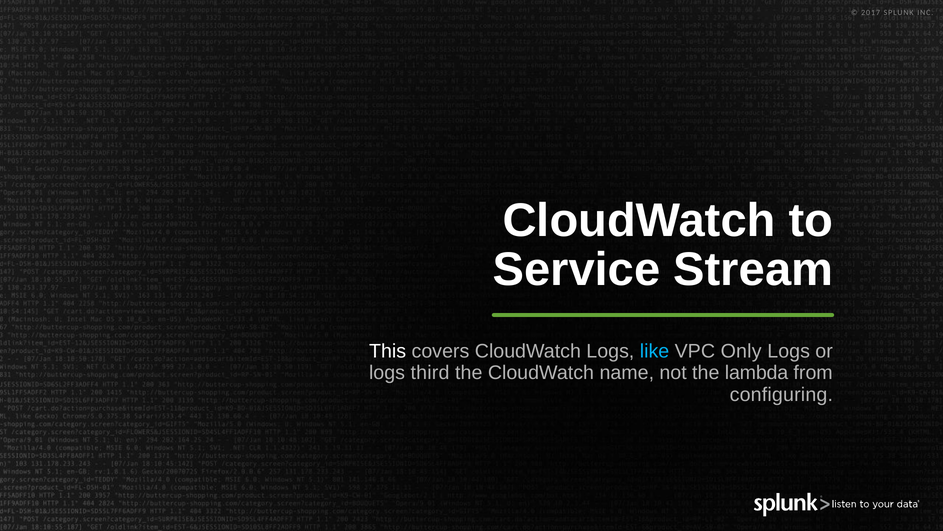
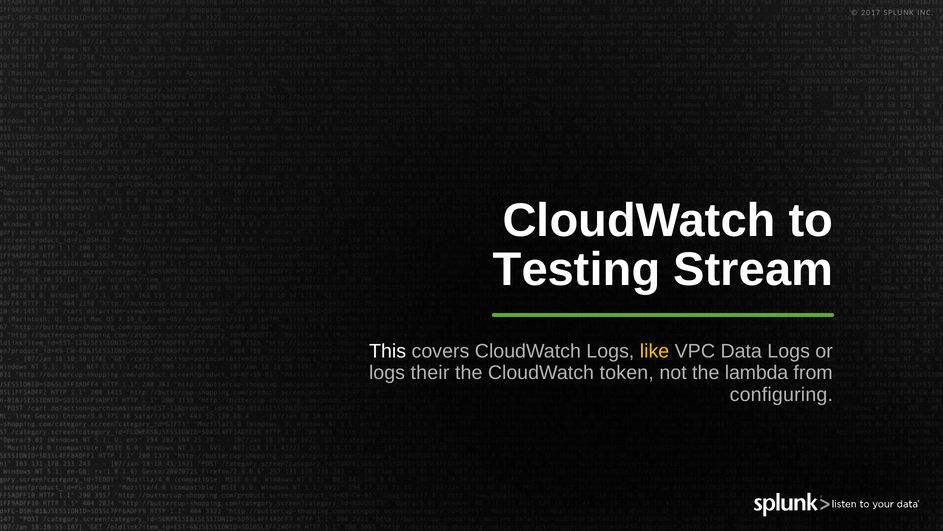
Service: Service -> Testing
like colour: light blue -> yellow
Only: Only -> Data
third: third -> their
name: name -> token
